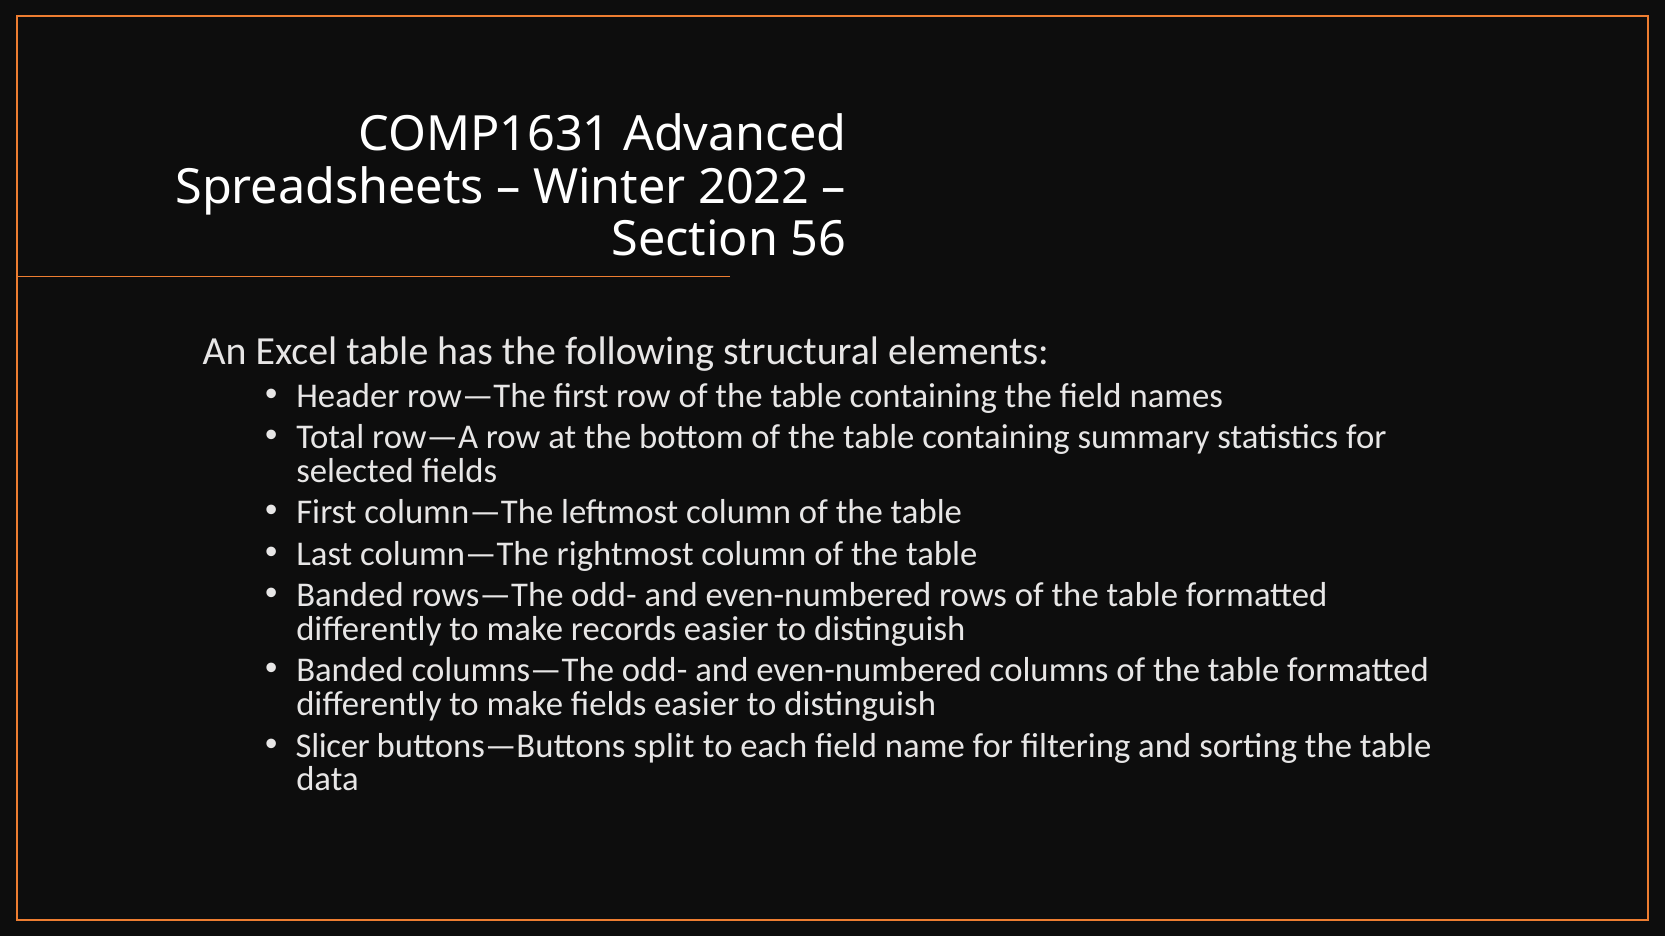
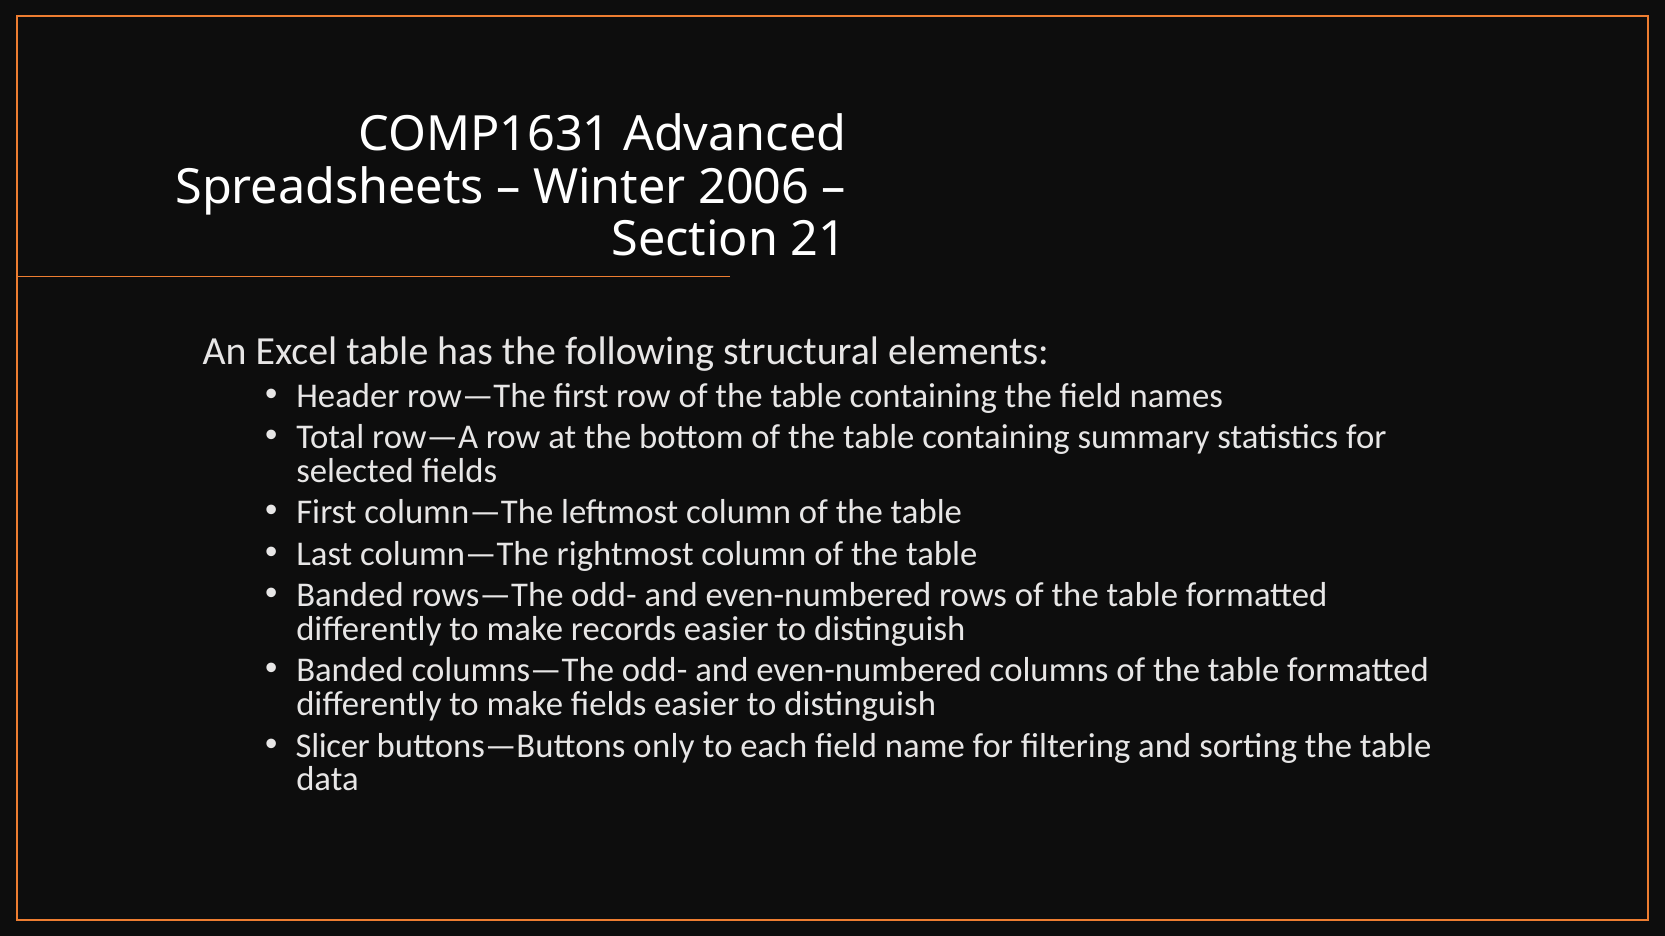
2022: 2022 -> 2006
56: 56 -> 21
split: split -> only
